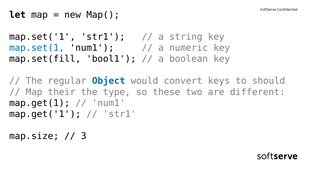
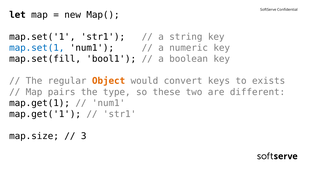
Object colour: blue -> orange
should: should -> exists
their: their -> pairs
